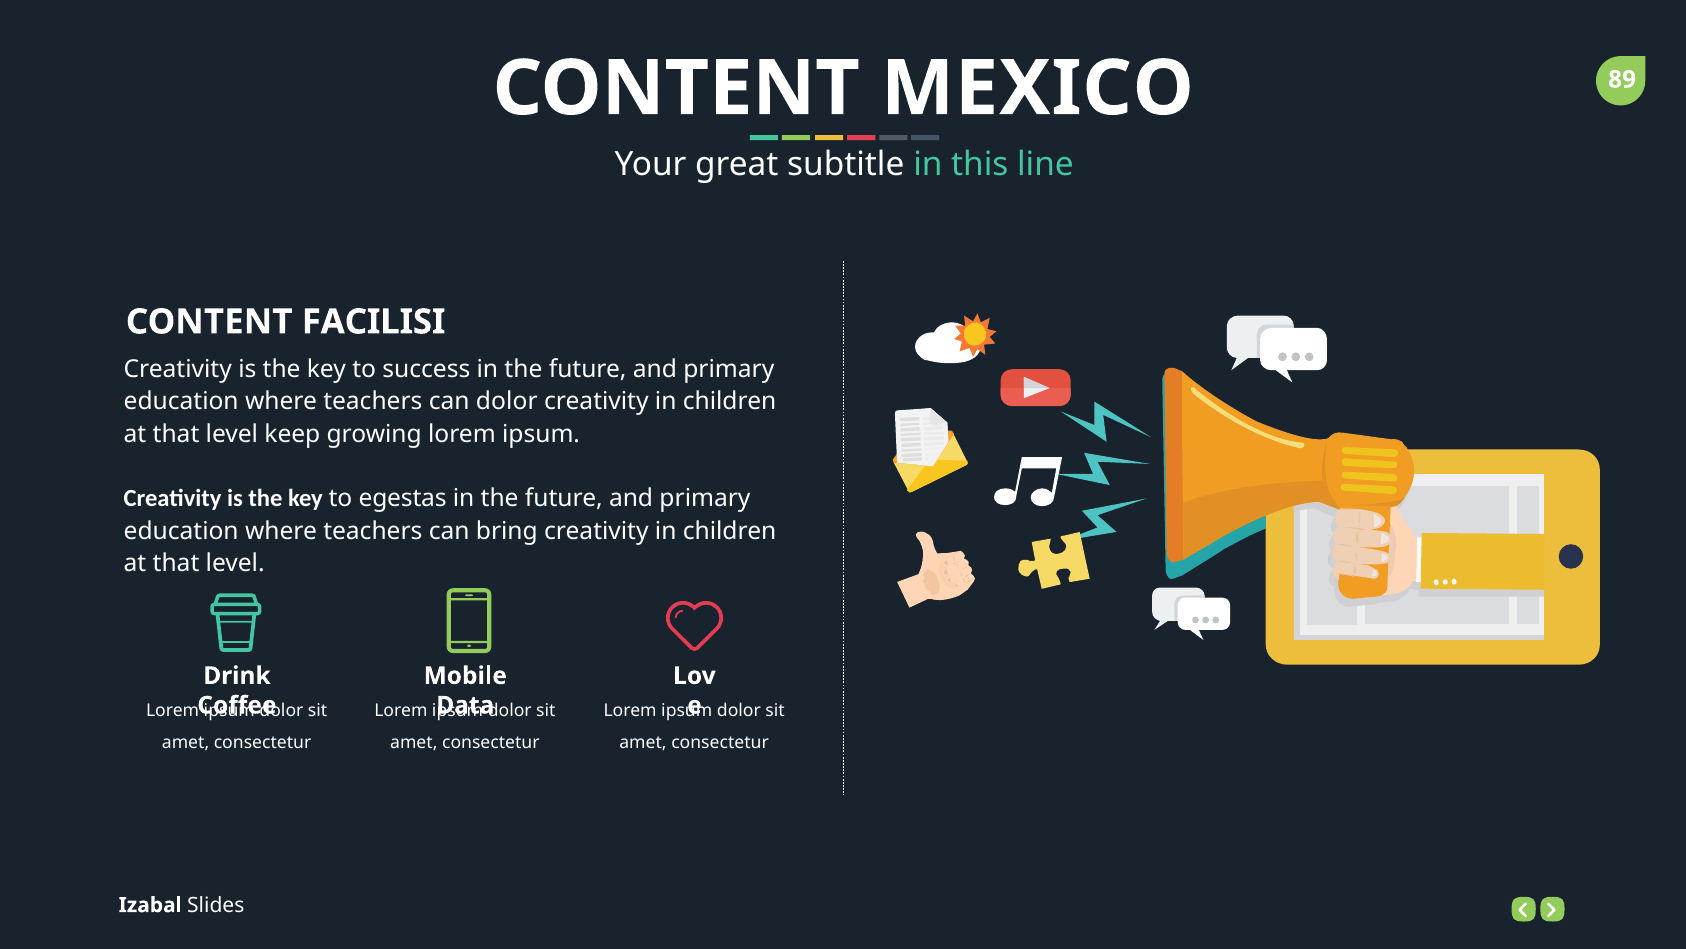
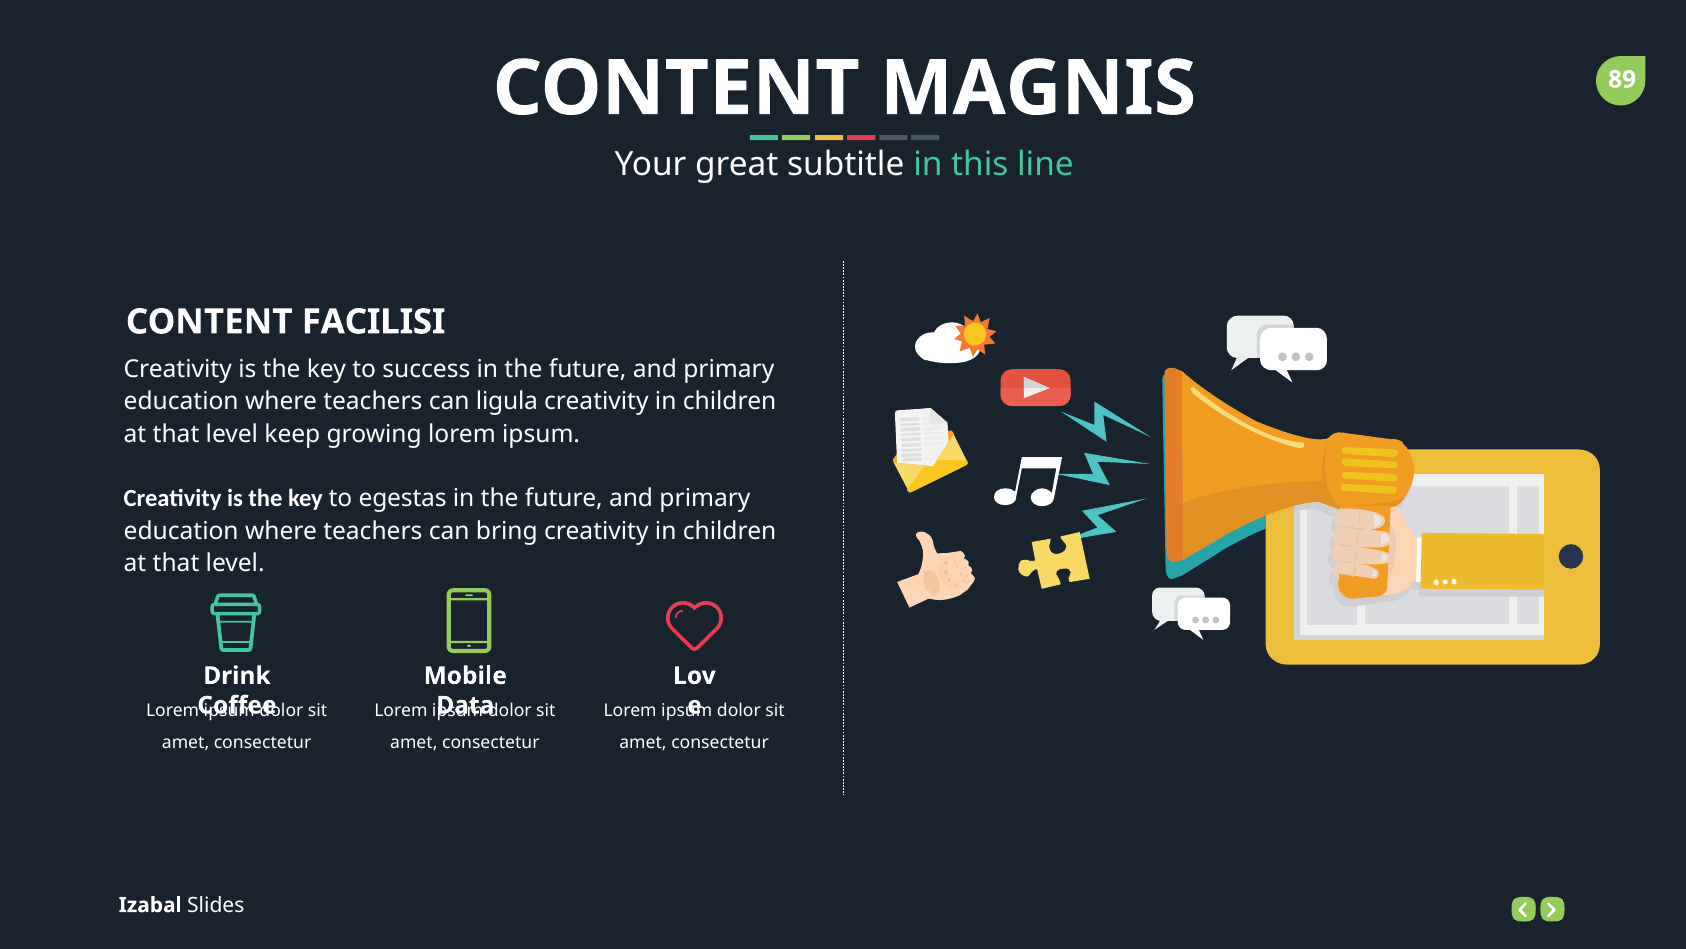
MEXICO: MEXICO -> MAGNIS
can dolor: dolor -> ligula
